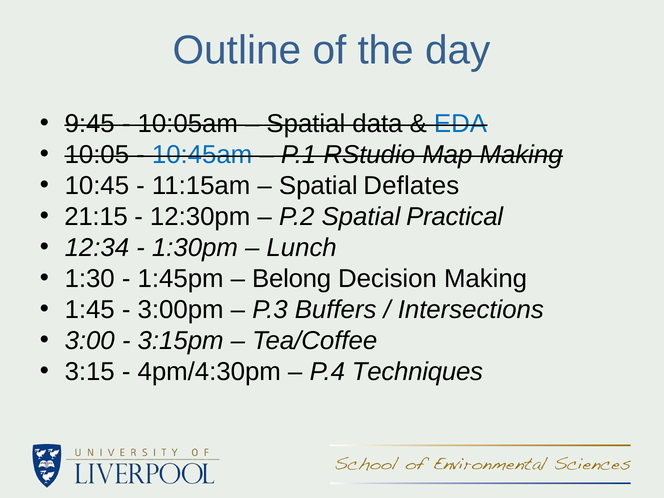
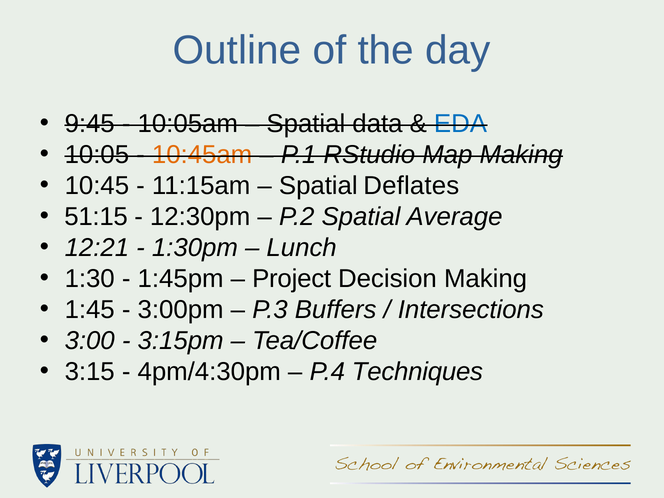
10:45am colour: blue -> orange
21:15: 21:15 -> 51:15
Practical: Practical -> Average
12:34: 12:34 -> 12:21
Belong: Belong -> Project
